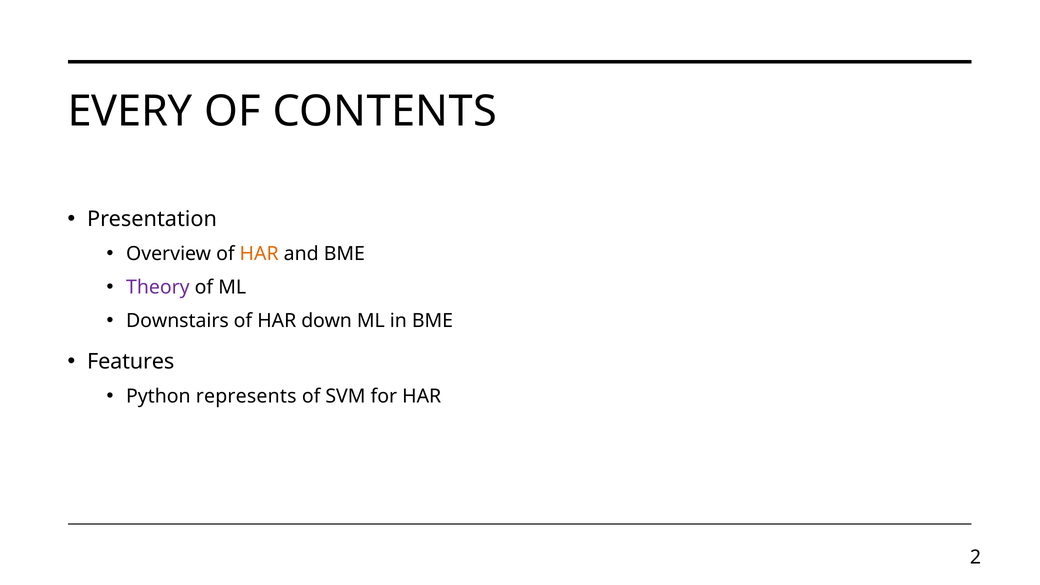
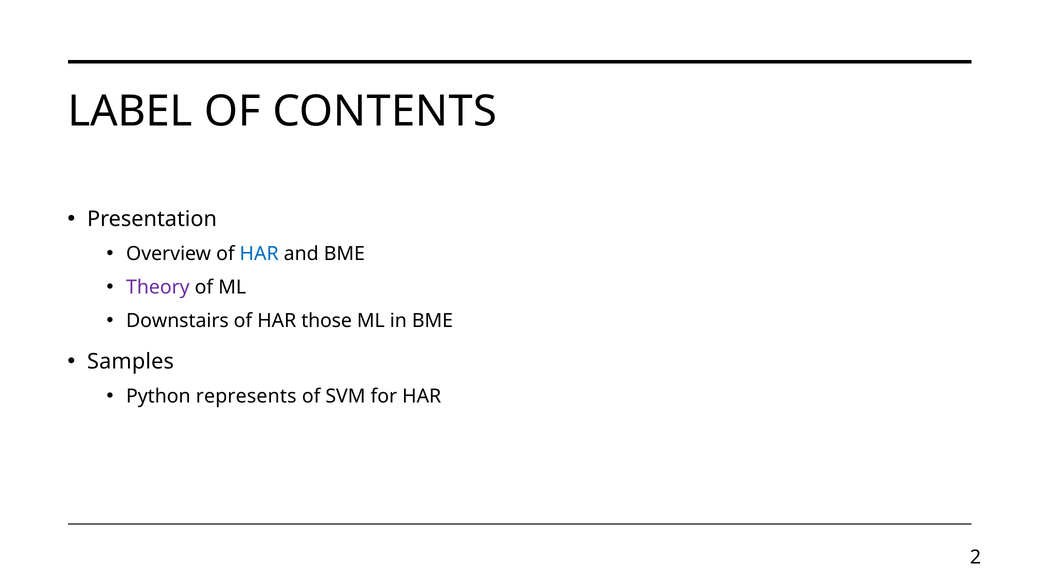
EVERY: EVERY -> LABEL
HAR at (259, 254) colour: orange -> blue
down: down -> those
Features: Features -> Samples
